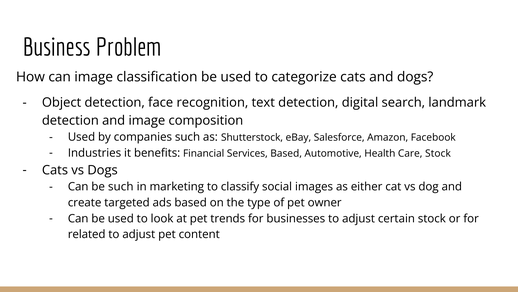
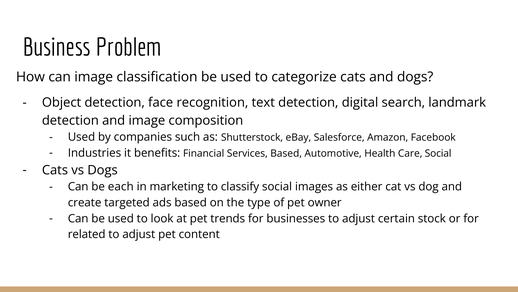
Care Stock: Stock -> Social
be such: such -> each
